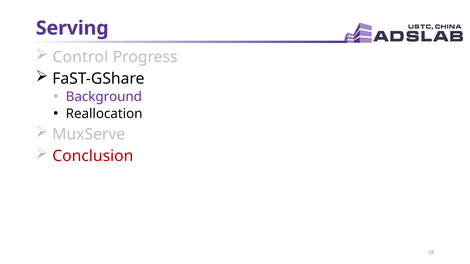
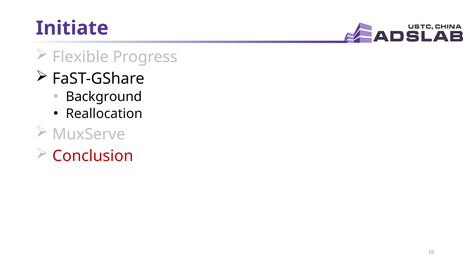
Serving: Serving -> Initiate
Control: Control -> Flexible
Background colour: purple -> black
